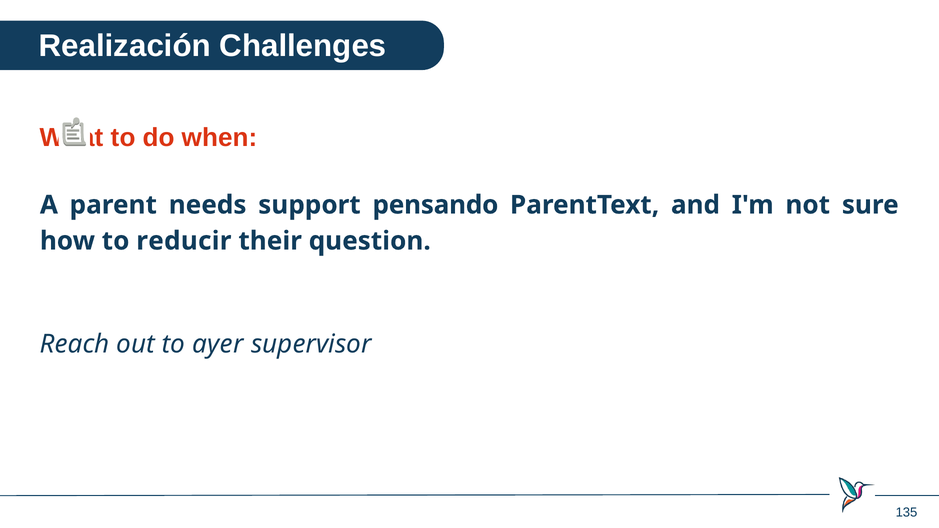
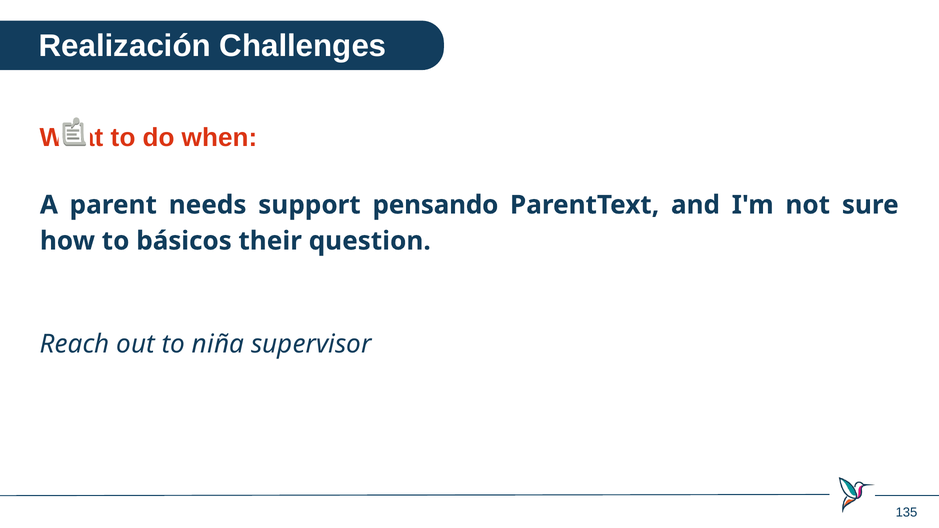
reducir: reducir -> básicos
ayer: ayer -> niña
